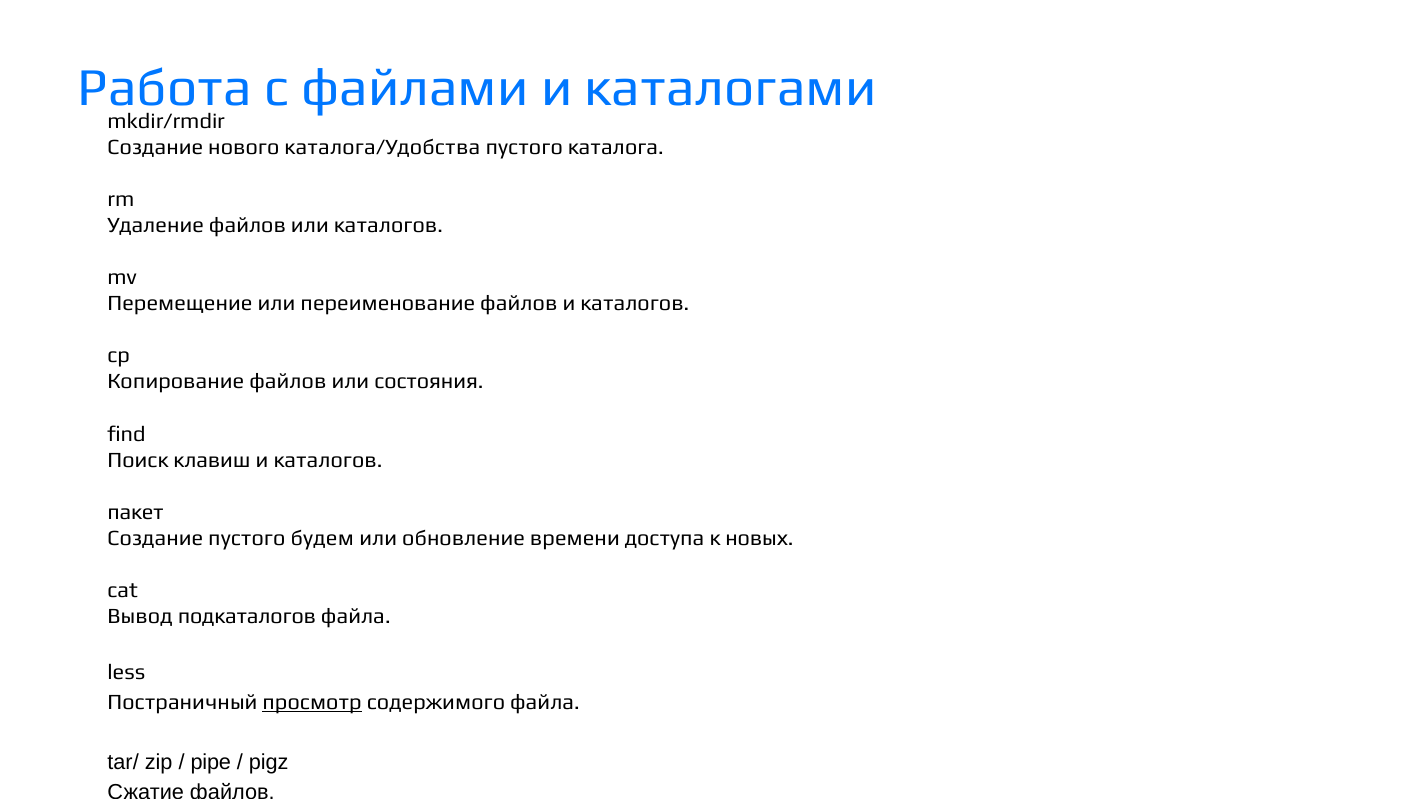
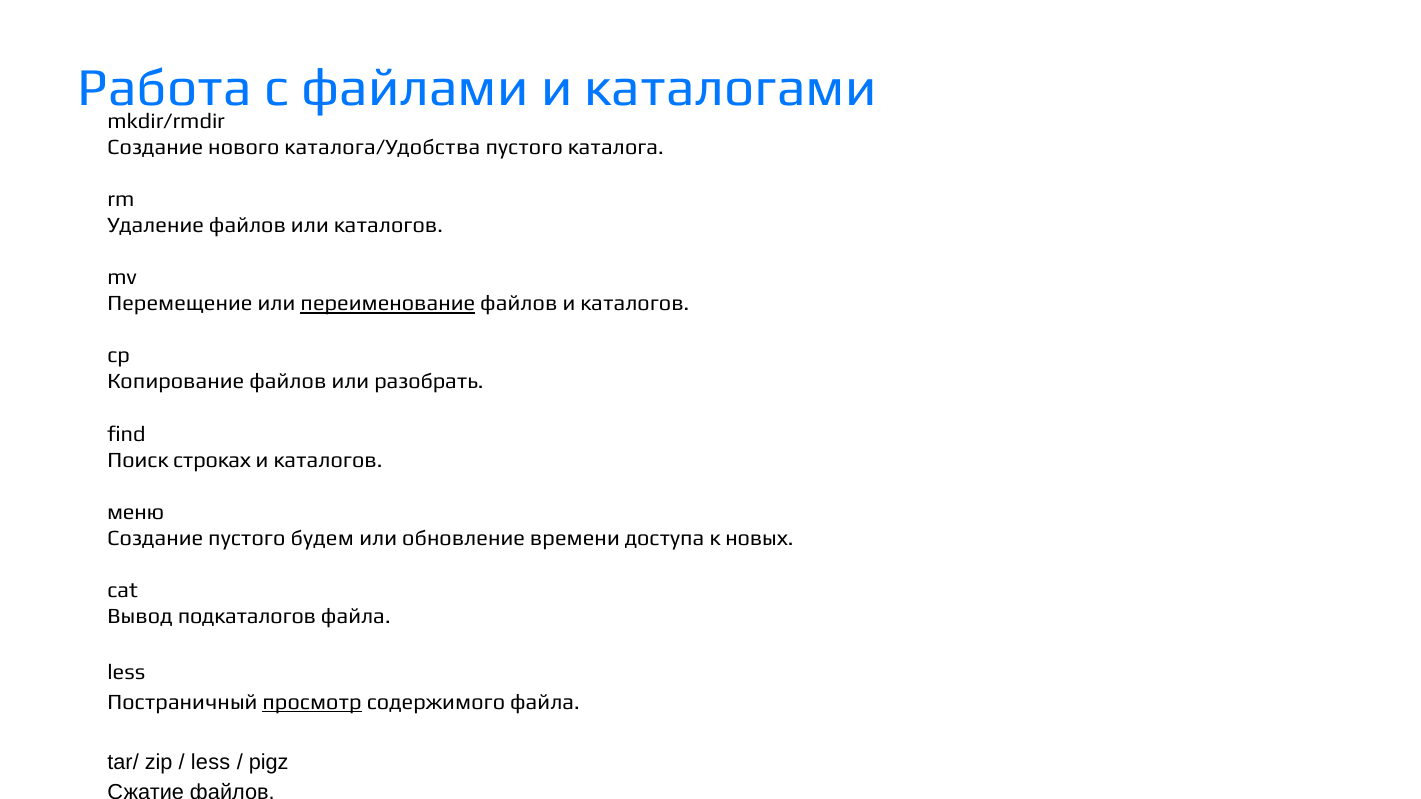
переименование underline: none -> present
состояния: состояния -> разобрать
клавиш: клавиш -> строках
пакет: пакет -> меню
pipe at (211, 762): pipe -> less
